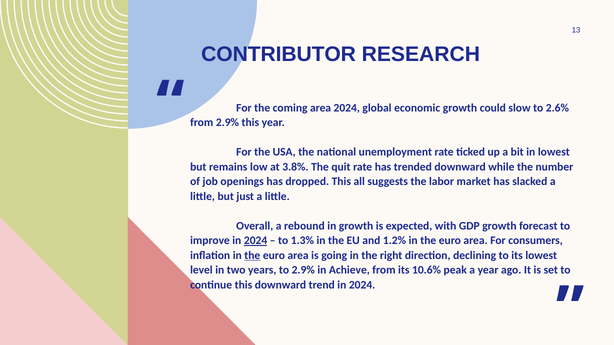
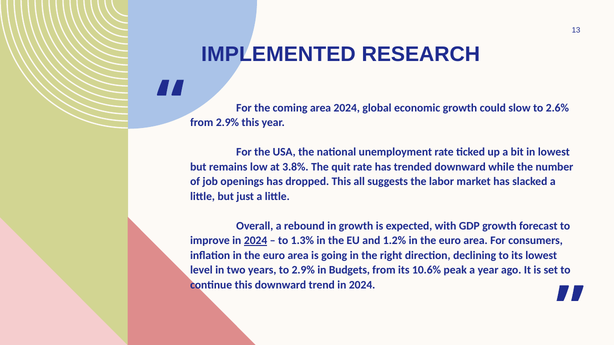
CONTRIBUTOR: CONTRIBUTOR -> IMPLEMENTED
the at (252, 256) underline: present -> none
Achieve: Achieve -> Budgets
